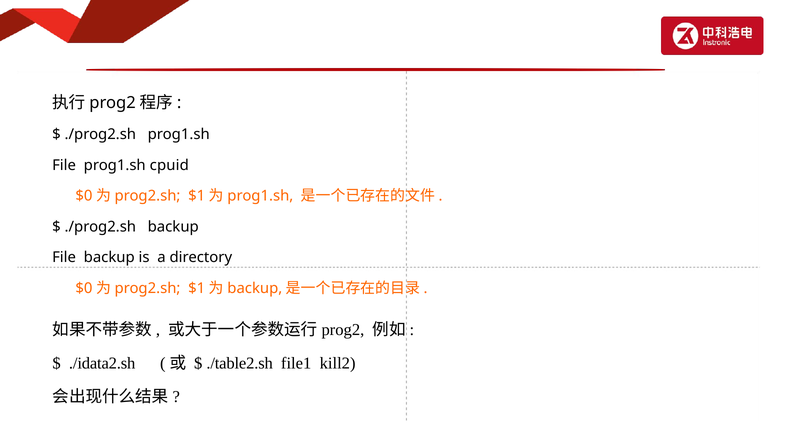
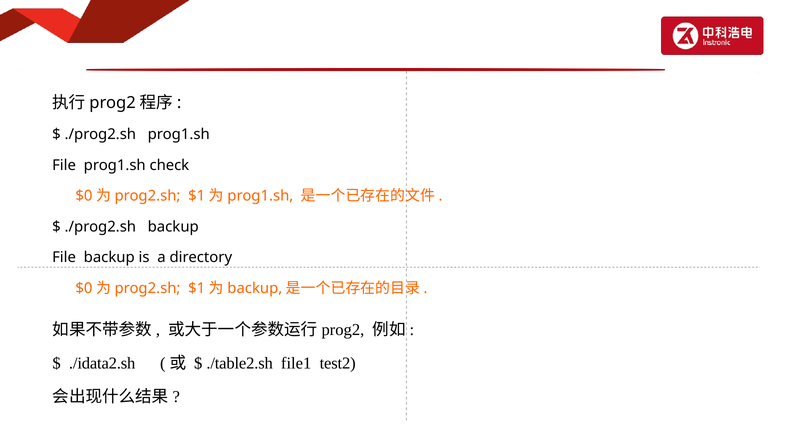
cpuid: cpuid -> check
kill2: kill2 -> test2
